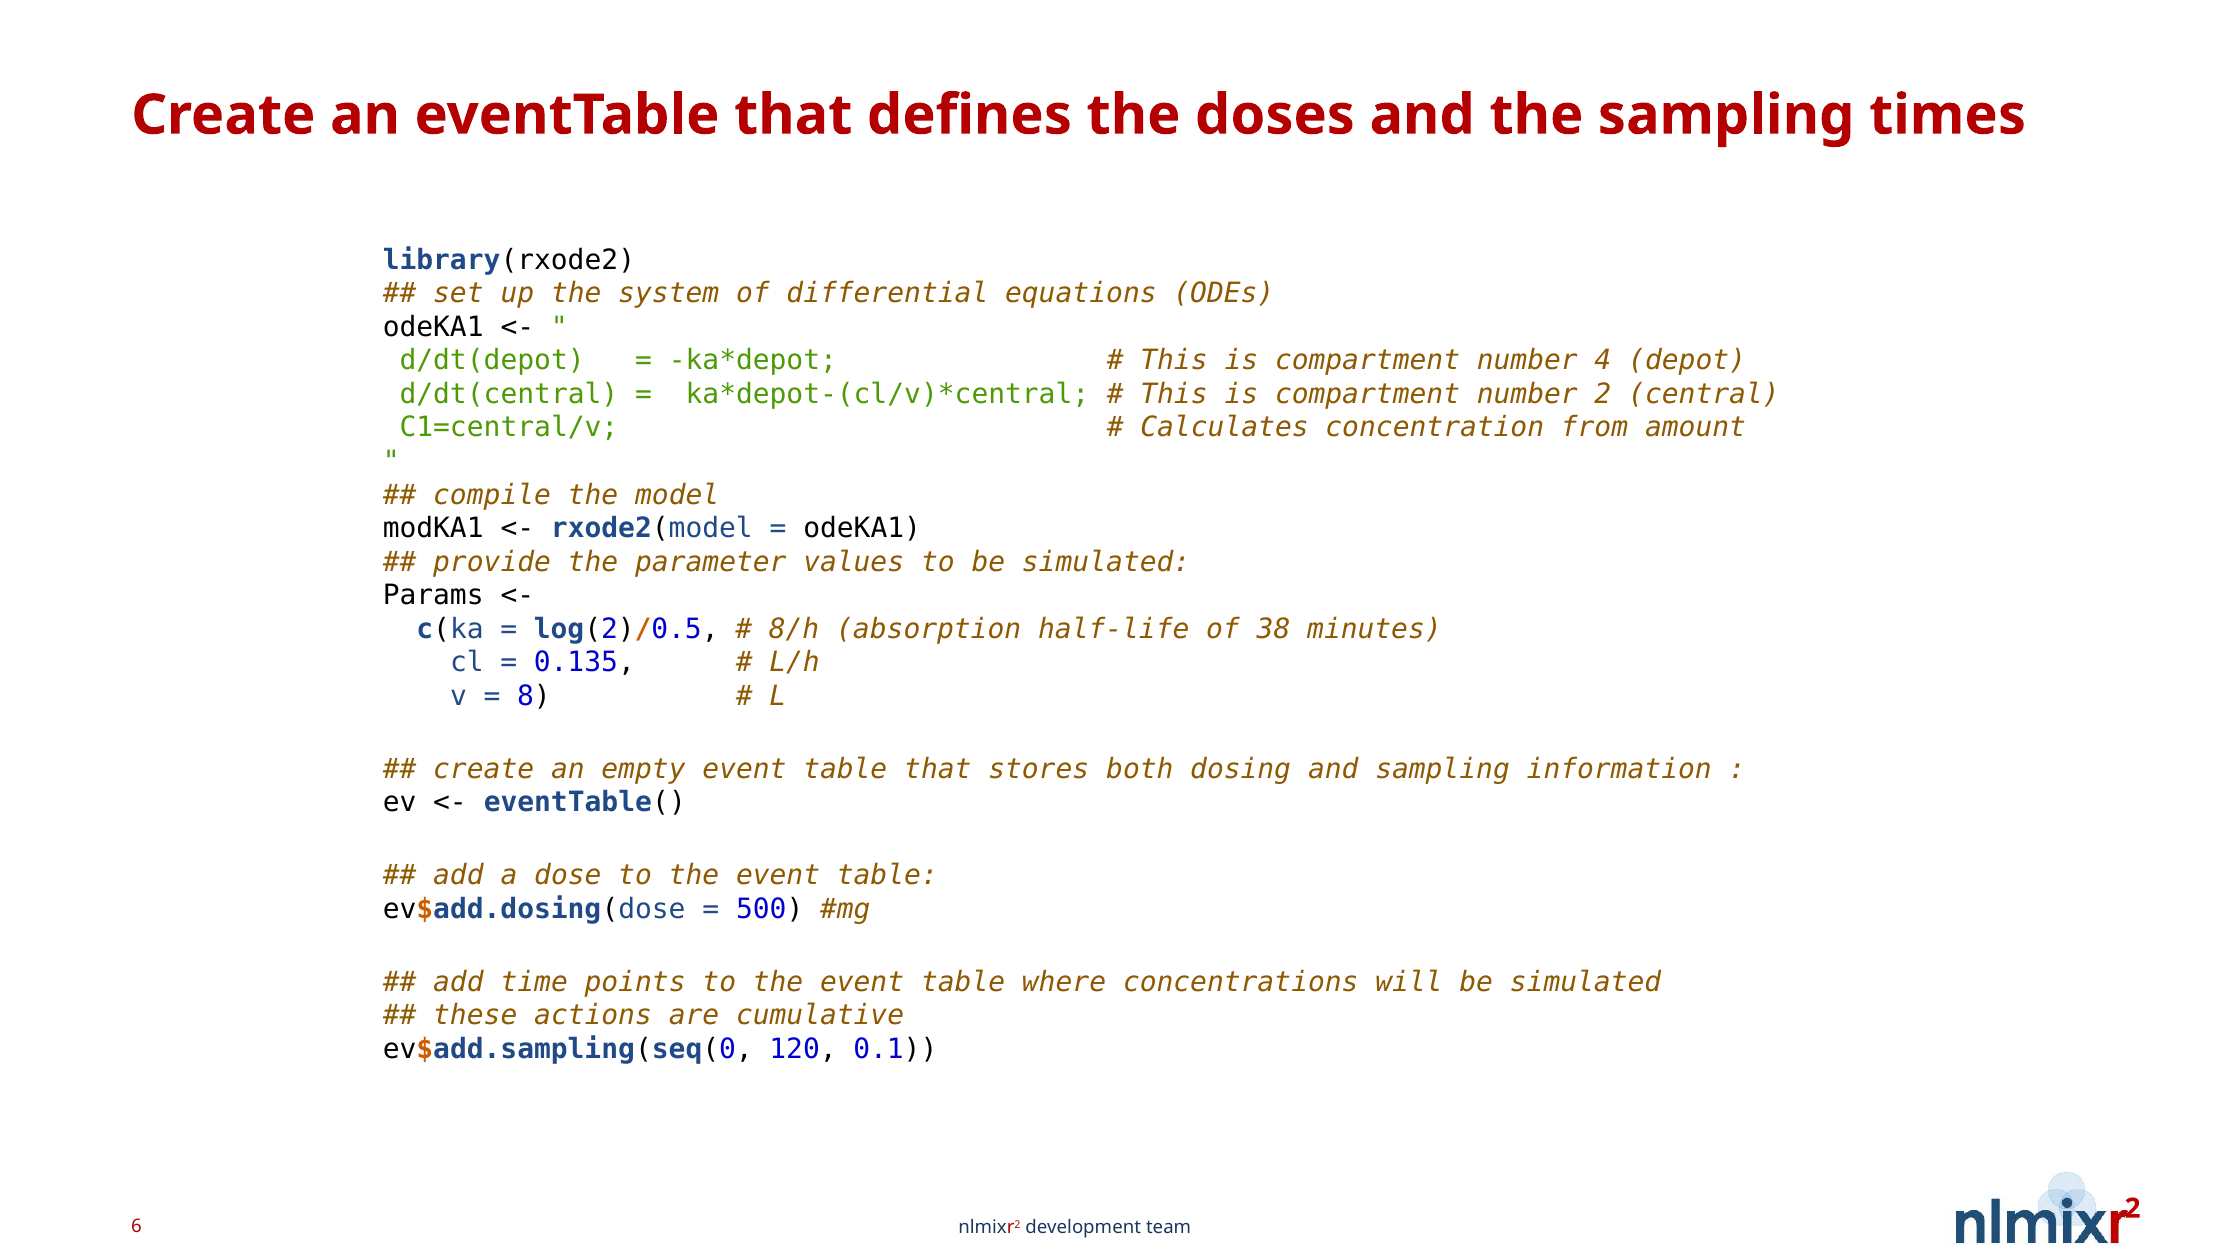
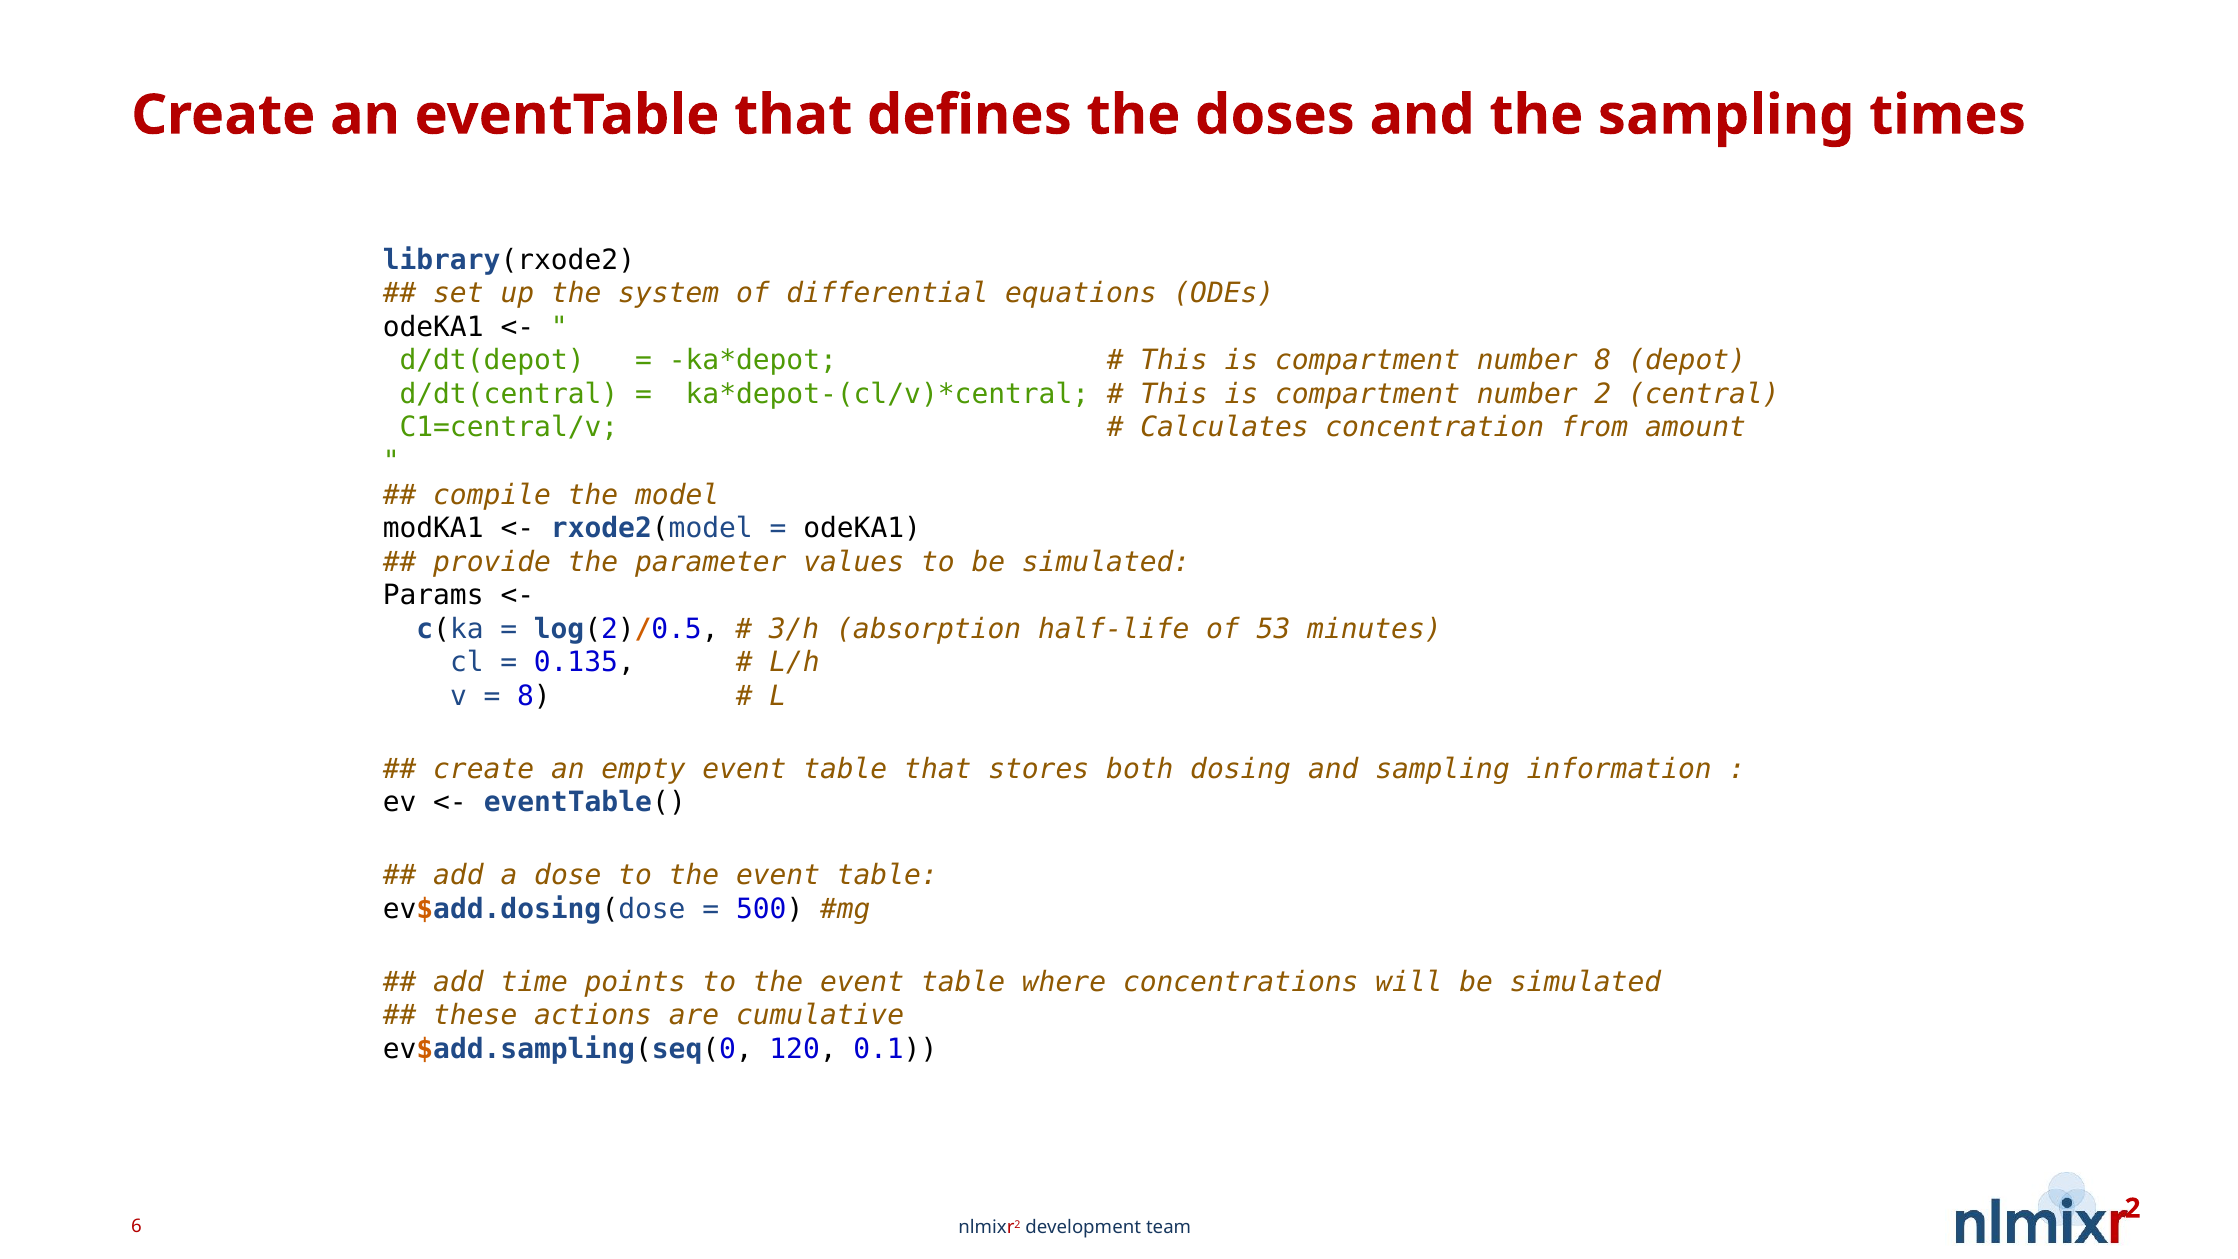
number 4: 4 -> 8
8/h: 8/h -> 3/h
38: 38 -> 53
